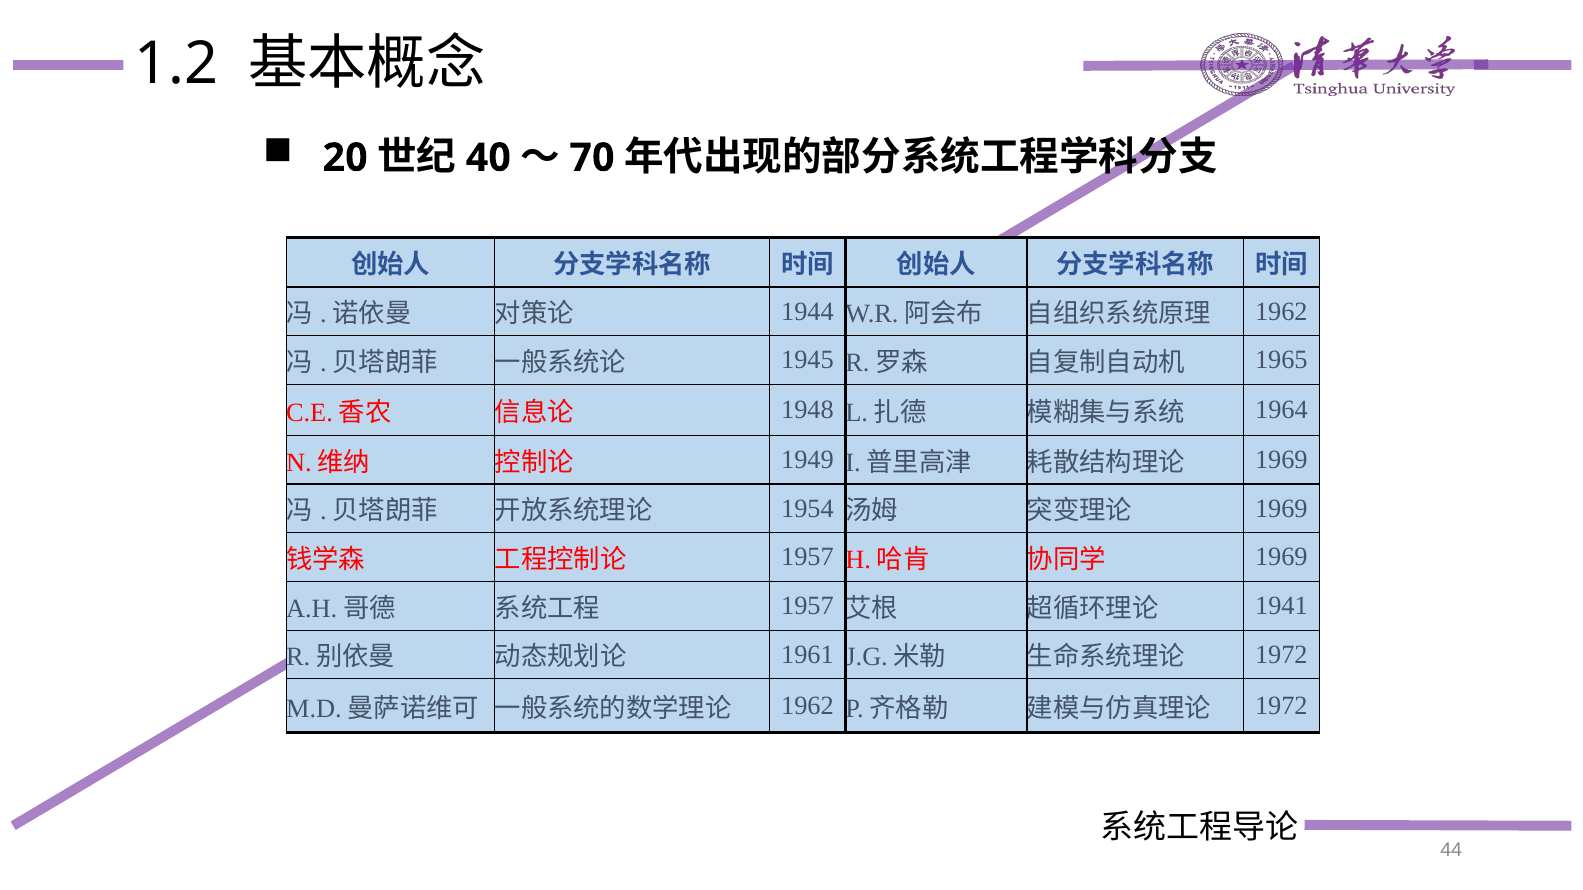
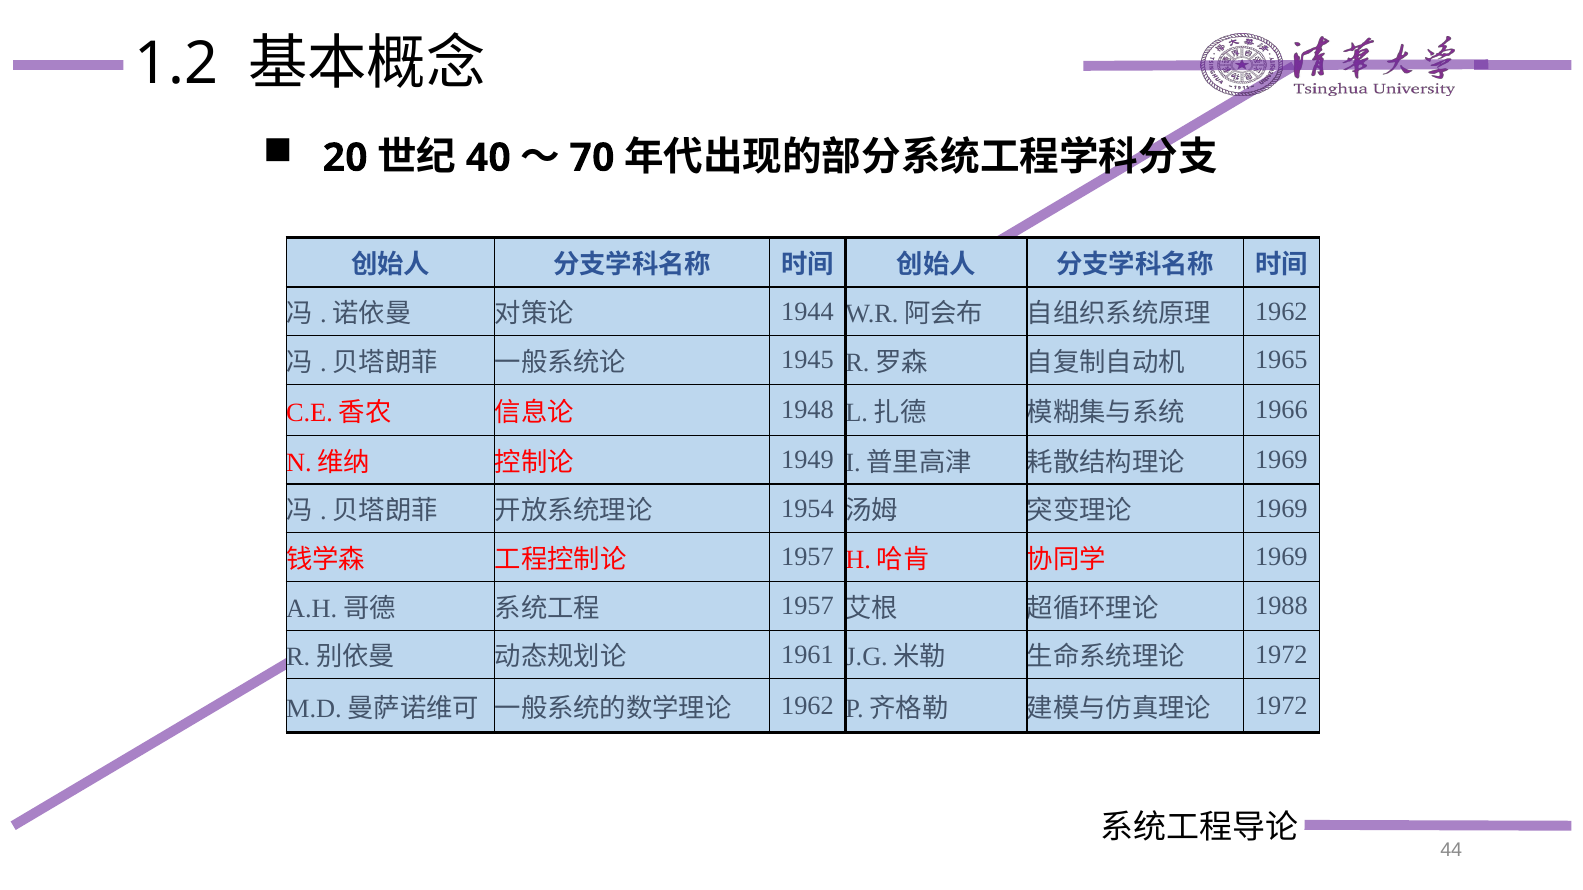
1964: 1964 -> 1966
1941: 1941 -> 1988
